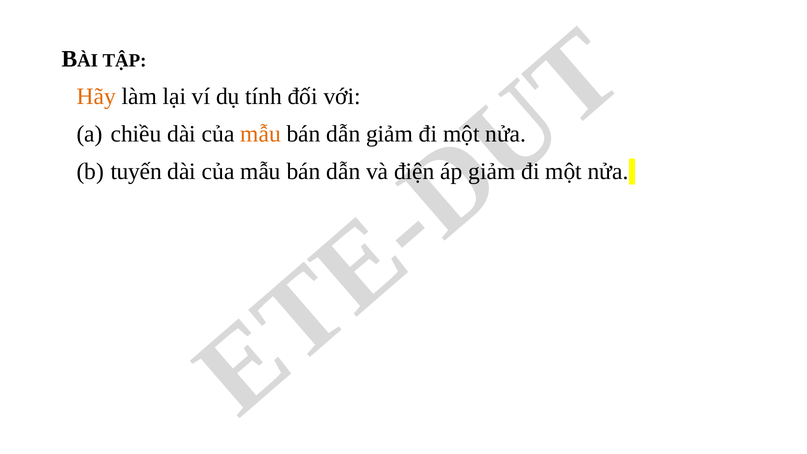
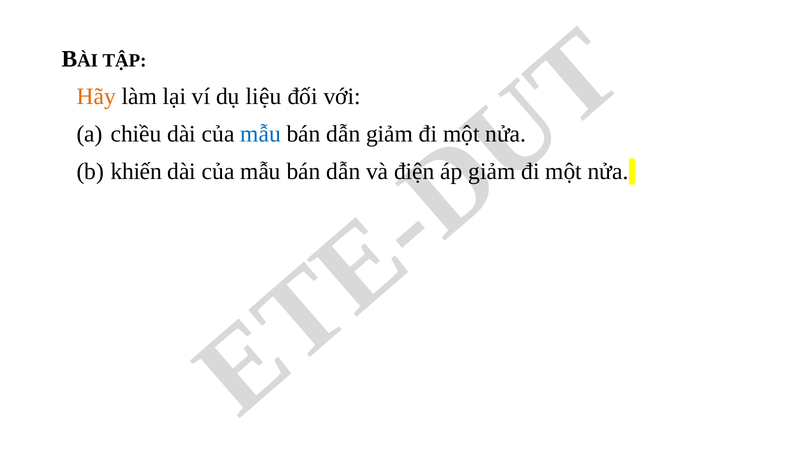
tính: tính -> liệu
mẫu at (261, 134) colour: orange -> blue
tuyến: tuyến -> khiến
